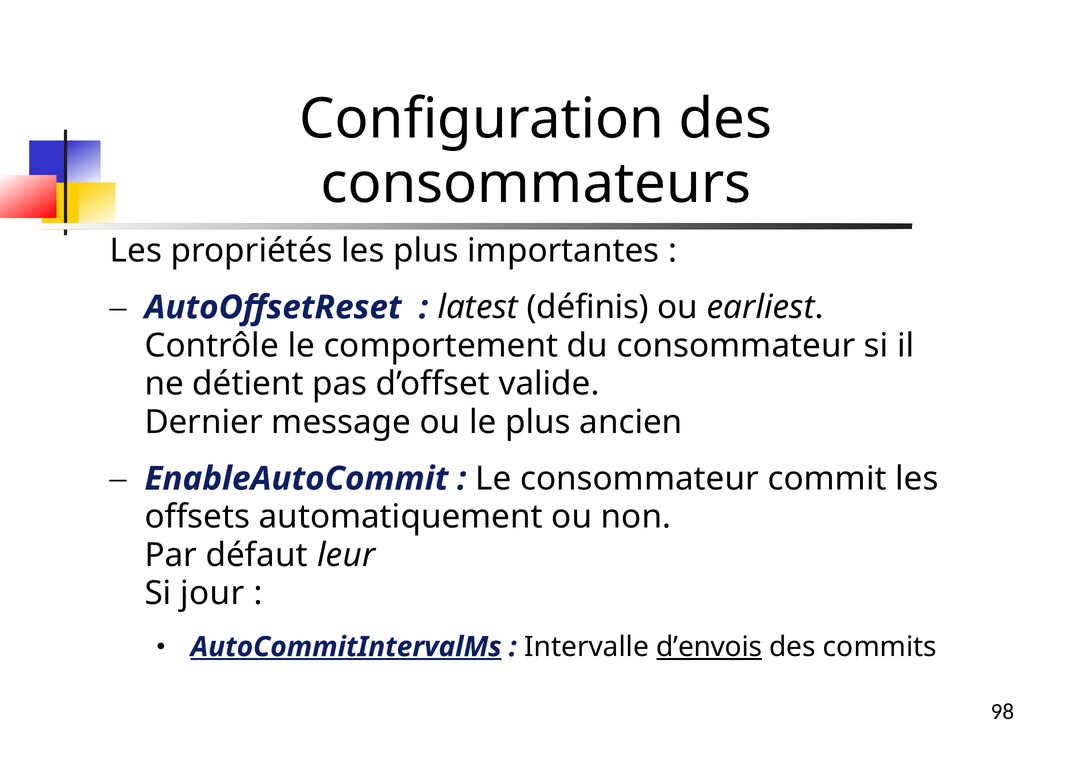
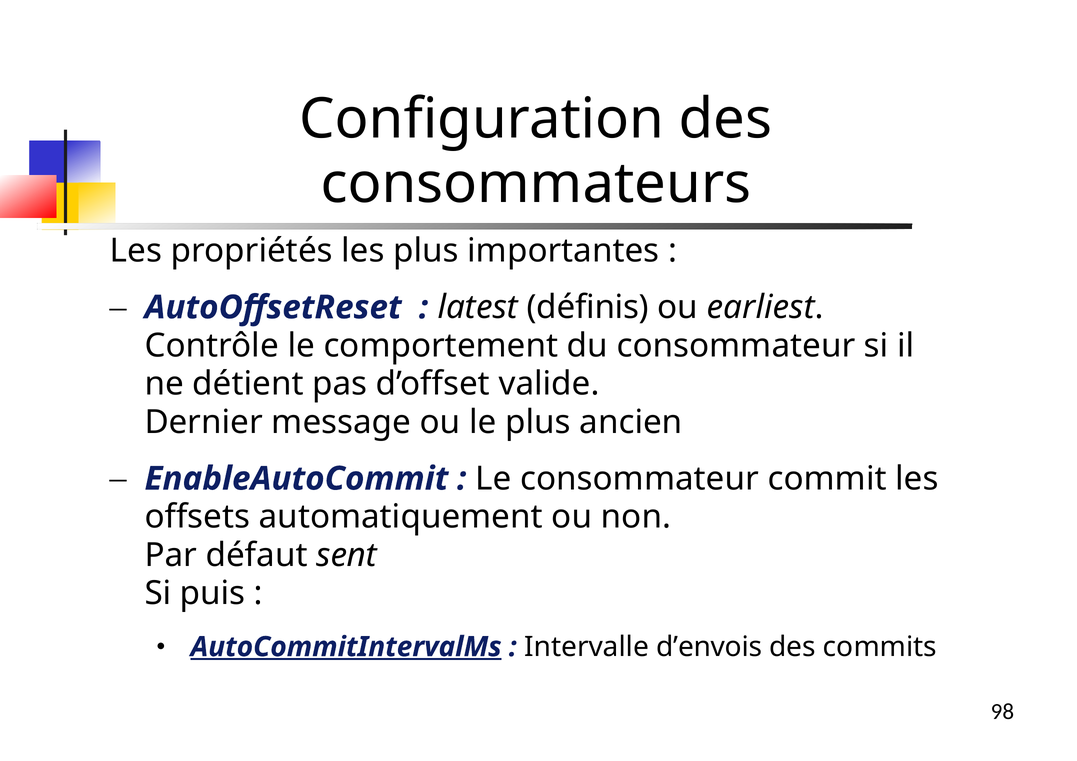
leur: leur -> sent
jour: jour -> puis
d’envois underline: present -> none
